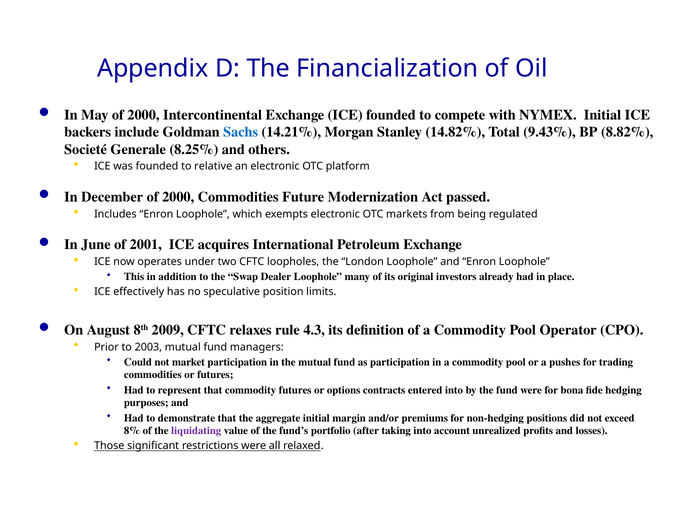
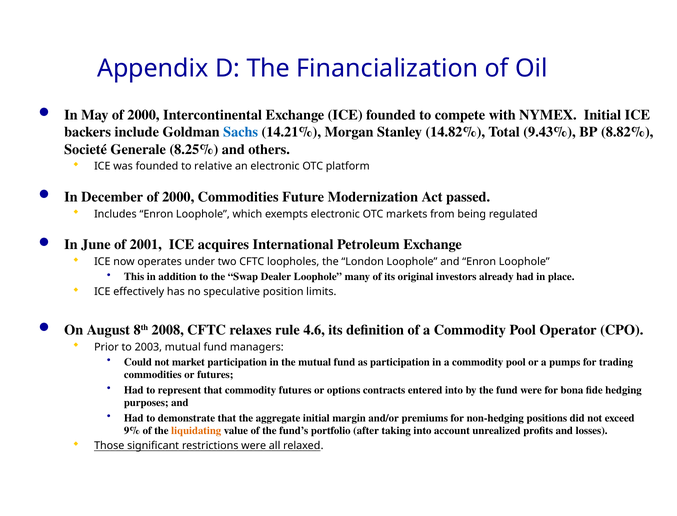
2009: 2009 -> 2008
4.3: 4.3 -> 4.6
pushes: pushes -> pumps
8%: 8% -> 9%
liquidating colour: purple -> orange
